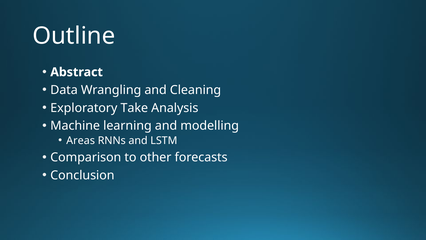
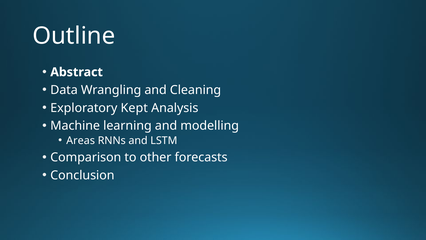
Take: Take -> Kept
